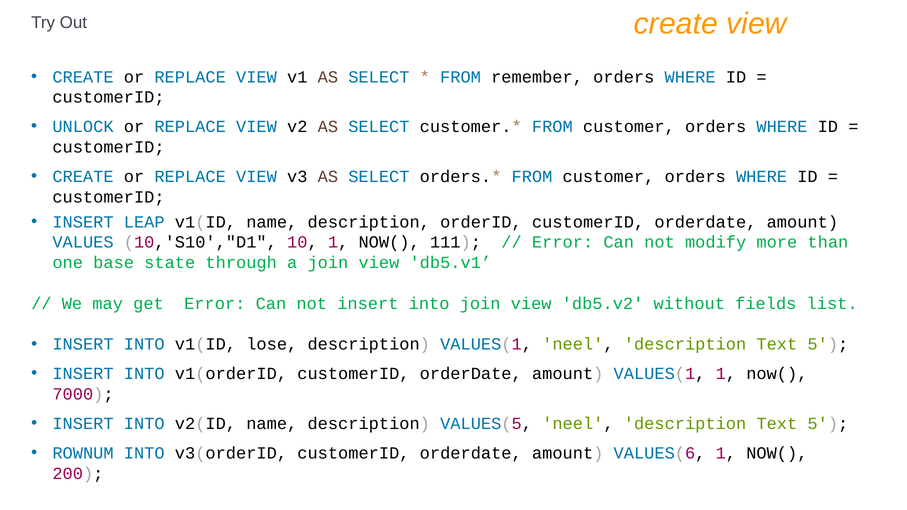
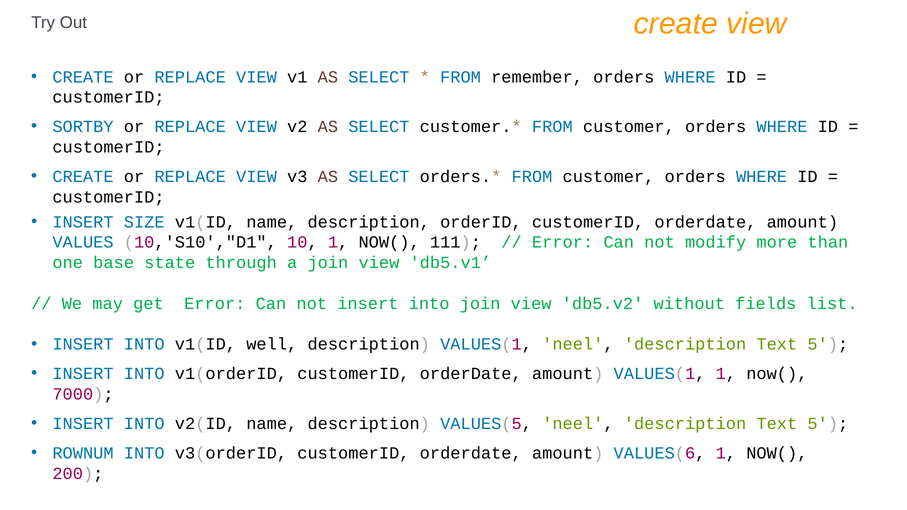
UNLOCK: UNLOCK -> SORTBY
LEAP: LEAP -> SIZE
lose: lose -> well
